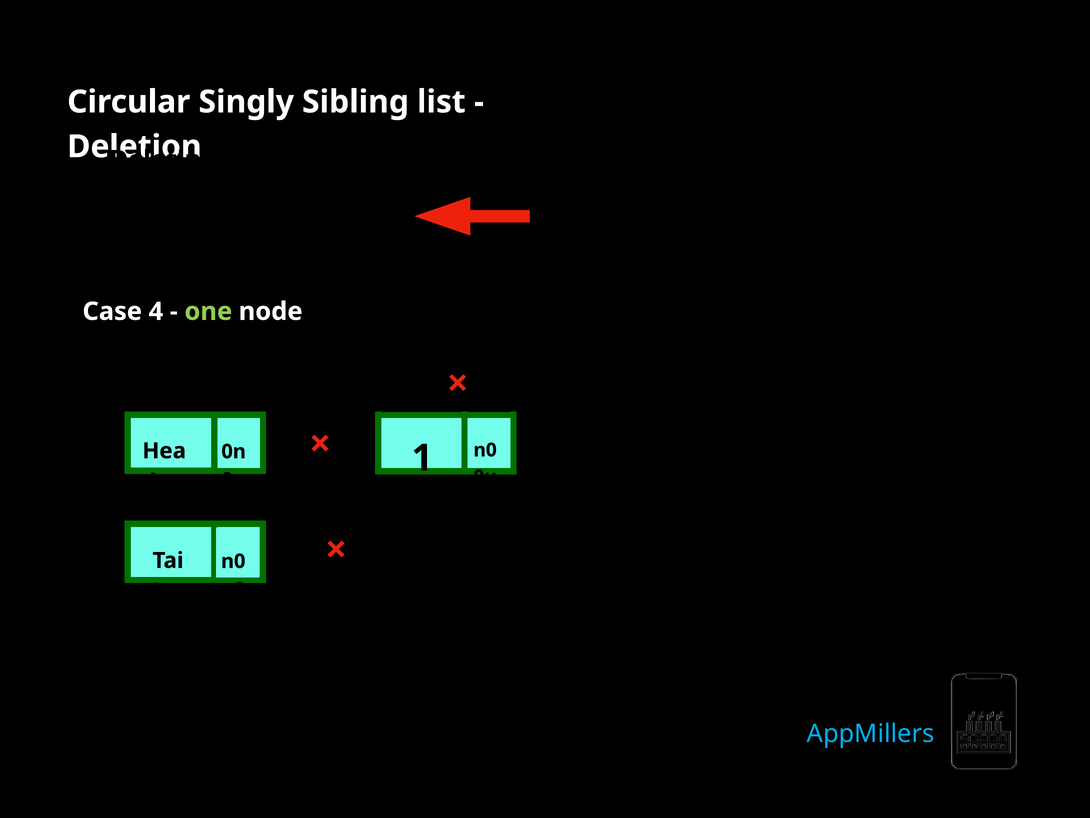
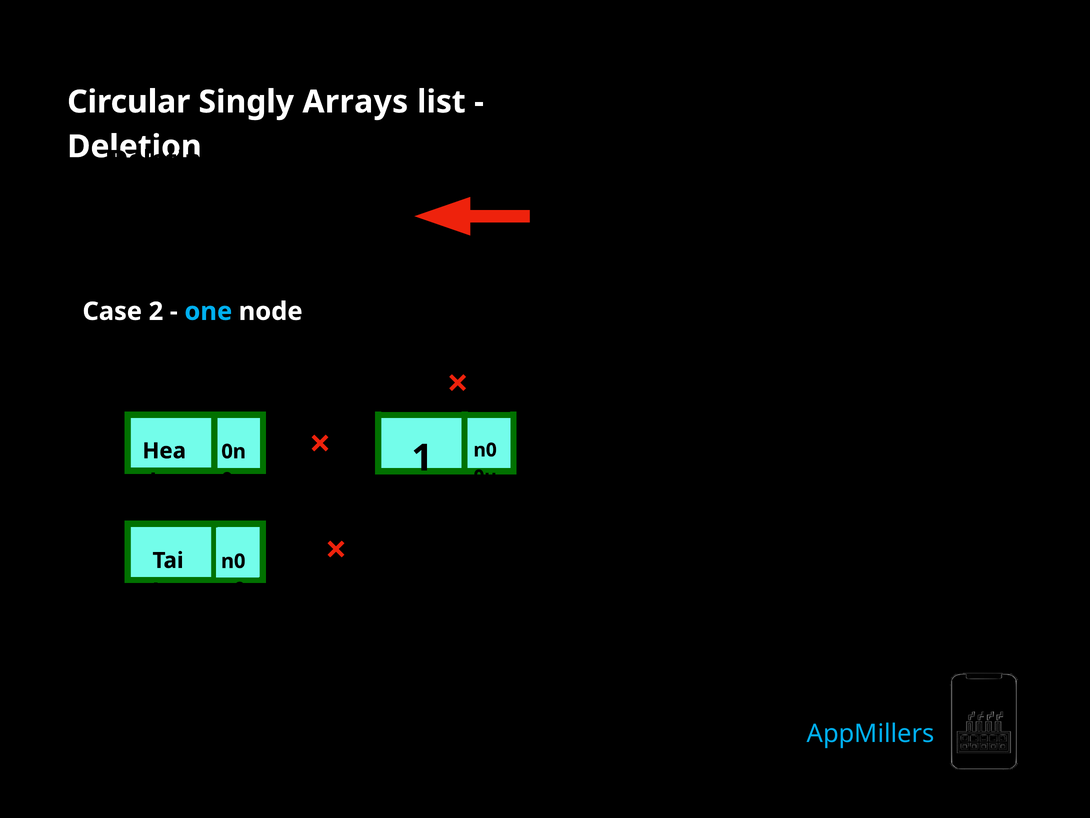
Sibling: Sibling -> Arrays
4: 4 -> 2
one colour: light green -> light blue
